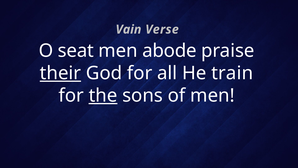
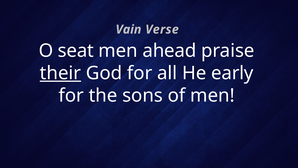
abode: abode -> ahead
train: train -> early
the underline: present -> none
